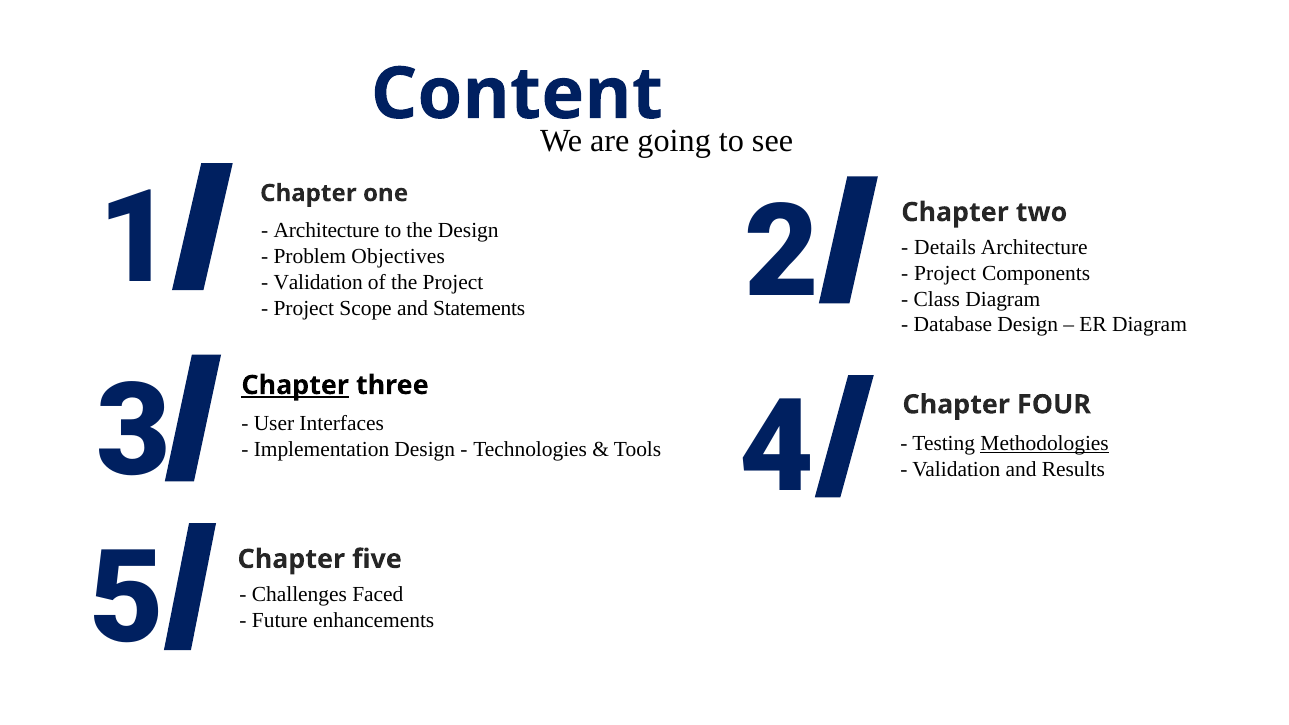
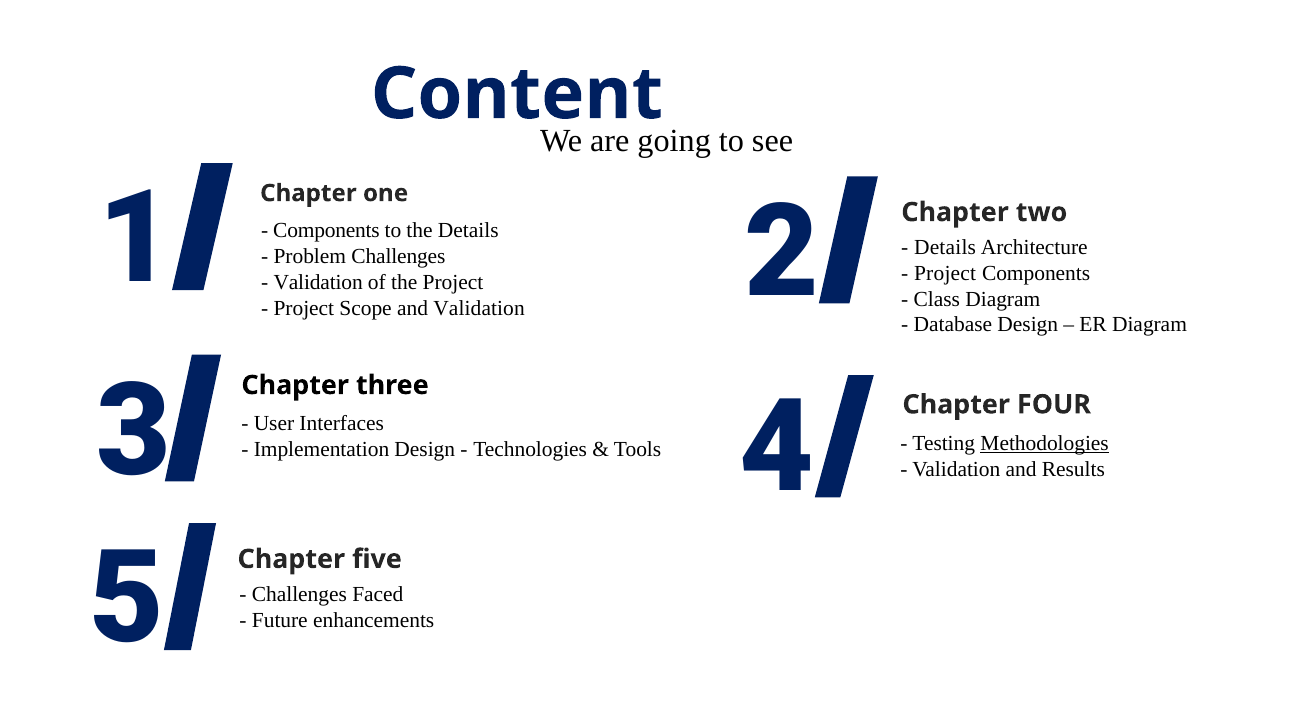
Architecture at (326, 231): Architecture -> Components
the Design: Design -> Details
Problem Objectives: Objectives -> Challenges
and Statements: Statements -> Validation
Chapter at (295, 385) underline: present -> none
